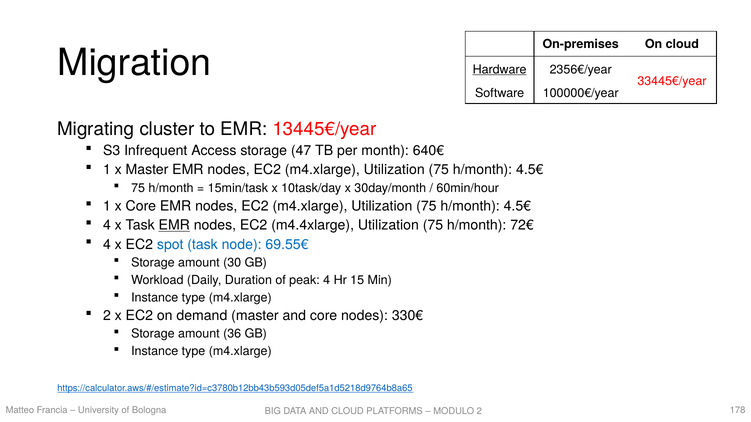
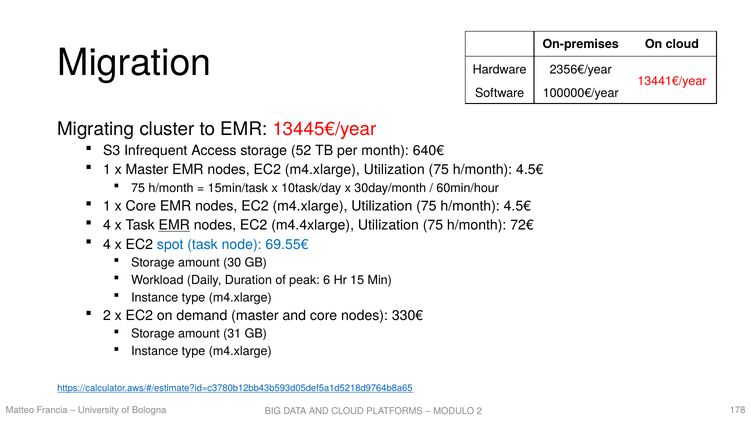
Hardware underline: present -> none
33445€/year: 33445€/year -> 13441€/year
47: 47 -> 52
peak 4: 4 -> 6
36: 36 -> 31
